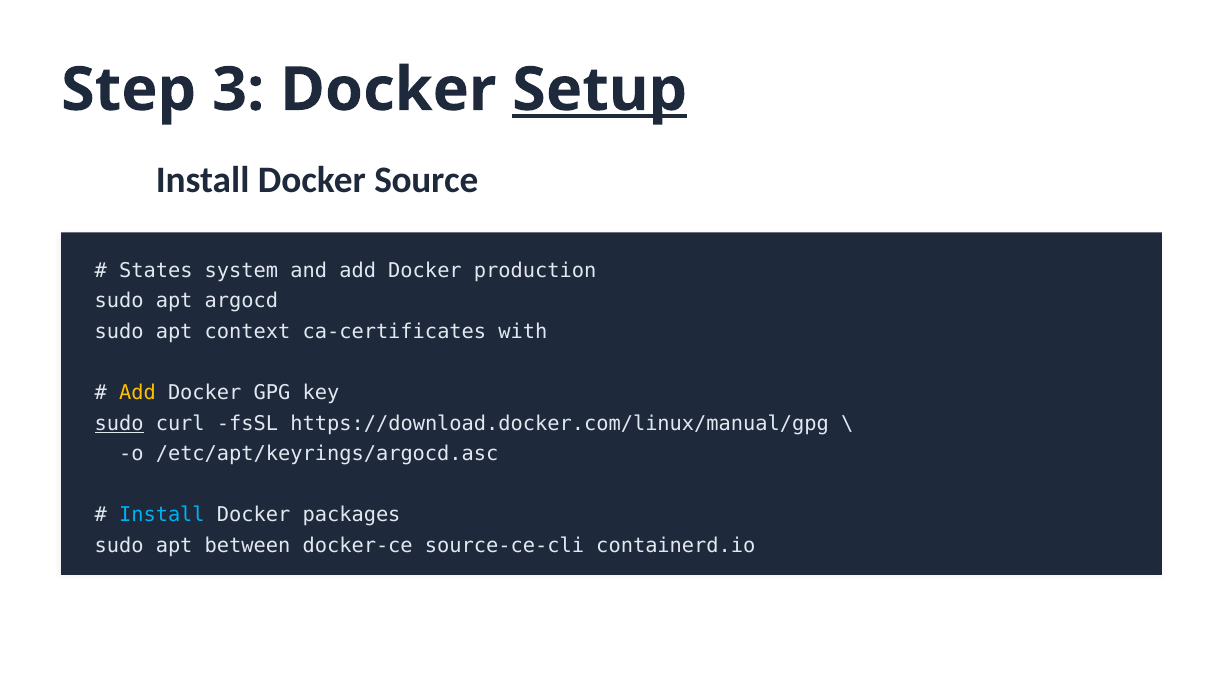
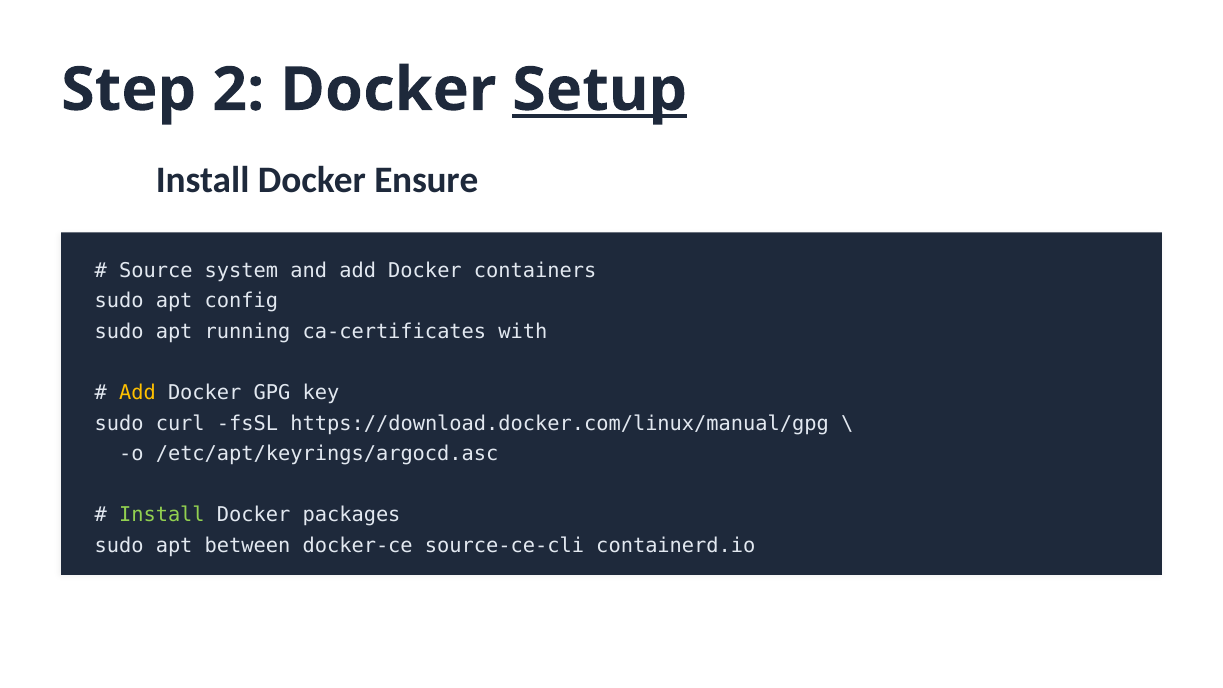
Step 3: 3 -> 2
Source: Source -> Ensure
States: States -> Source
production: production -> containers
argocd: argocd -> config
context: context -> running
sudo at (119, 423) underline: present -> none
Install at (162, 515) colour: light blue -> light green
